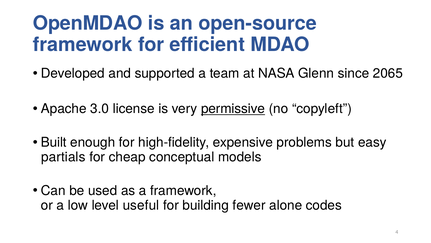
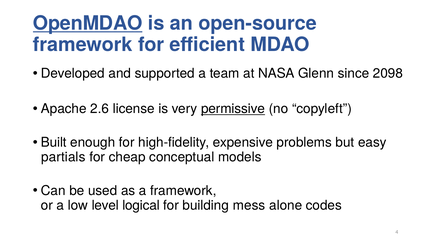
OpenMDAO underline: none -> present
2065: 2065 -> 2098
3.0: 3.0 -> 2.6
useful: useful -> logical
fewer: fewer -> mess
